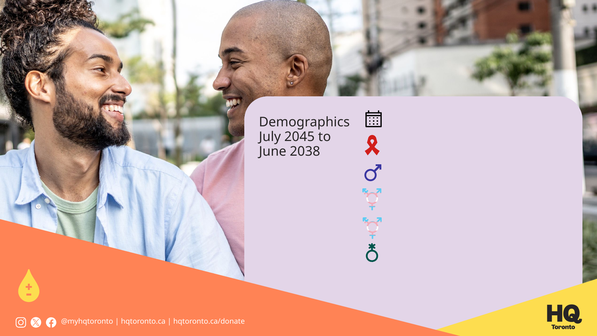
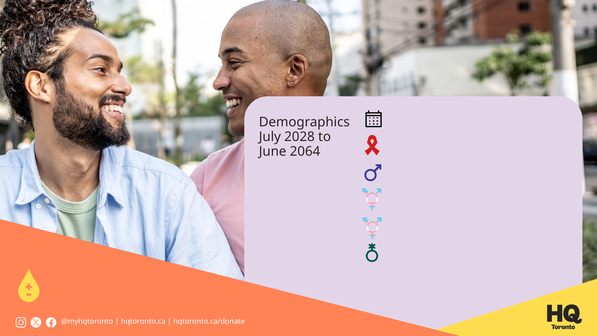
2045: 2045 -> 2028
2038: 2038 -> 2064
